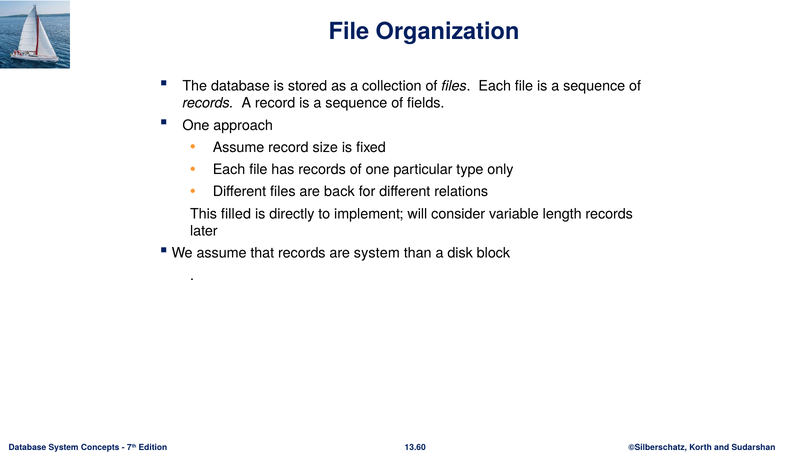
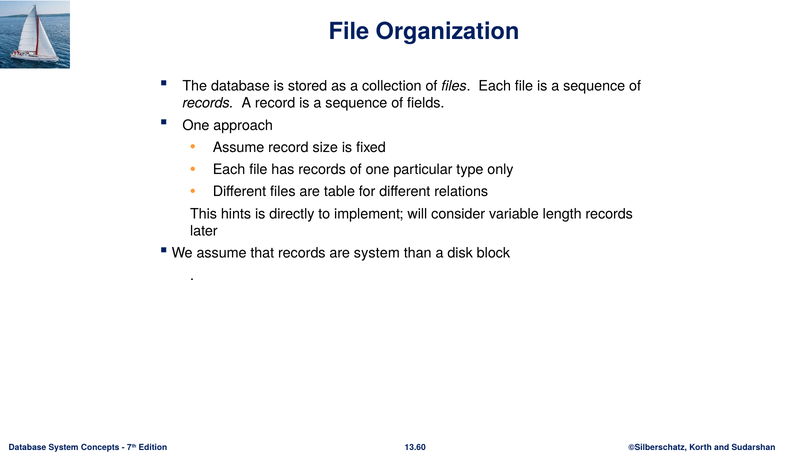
back: back -> table
filled: filled -> hints
